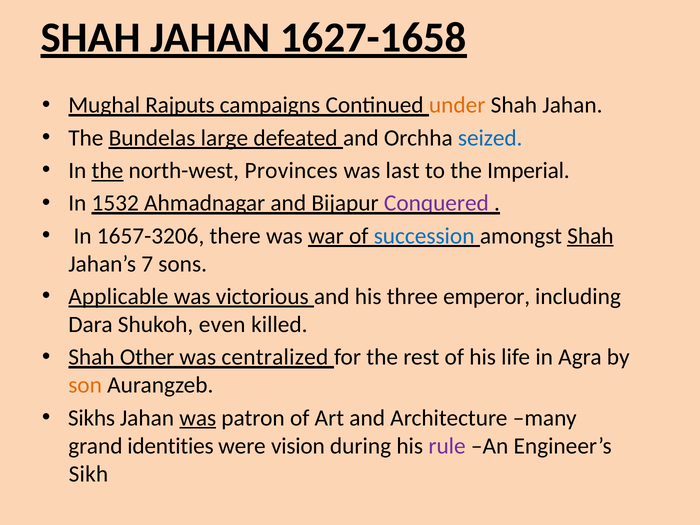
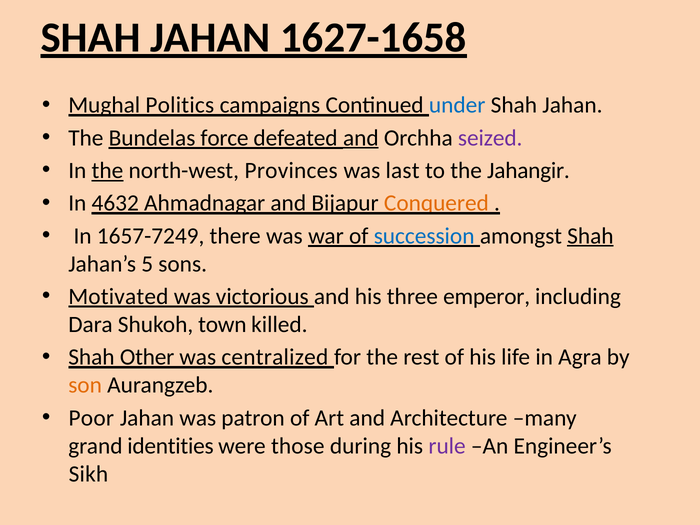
Rajputs: Rajputs -> Politics
under colour: orange -> blue
large: large -> force
and at (361, 138) underline: none -> present
seized colour: blue -> purple
Imperial: Imperial -> Jahangir
1532: 1532 -> 4632
Conquered colour: purple -> orange
1657-3206: 1657-3206 -> 1657-7249
7: 7 -> 5
Applicable: Applicable -> Motivated
even: even -> town
Sikhs: Sikhs -> Poor
was at (198, 418) underline: present -> none
vision: vision -> those
